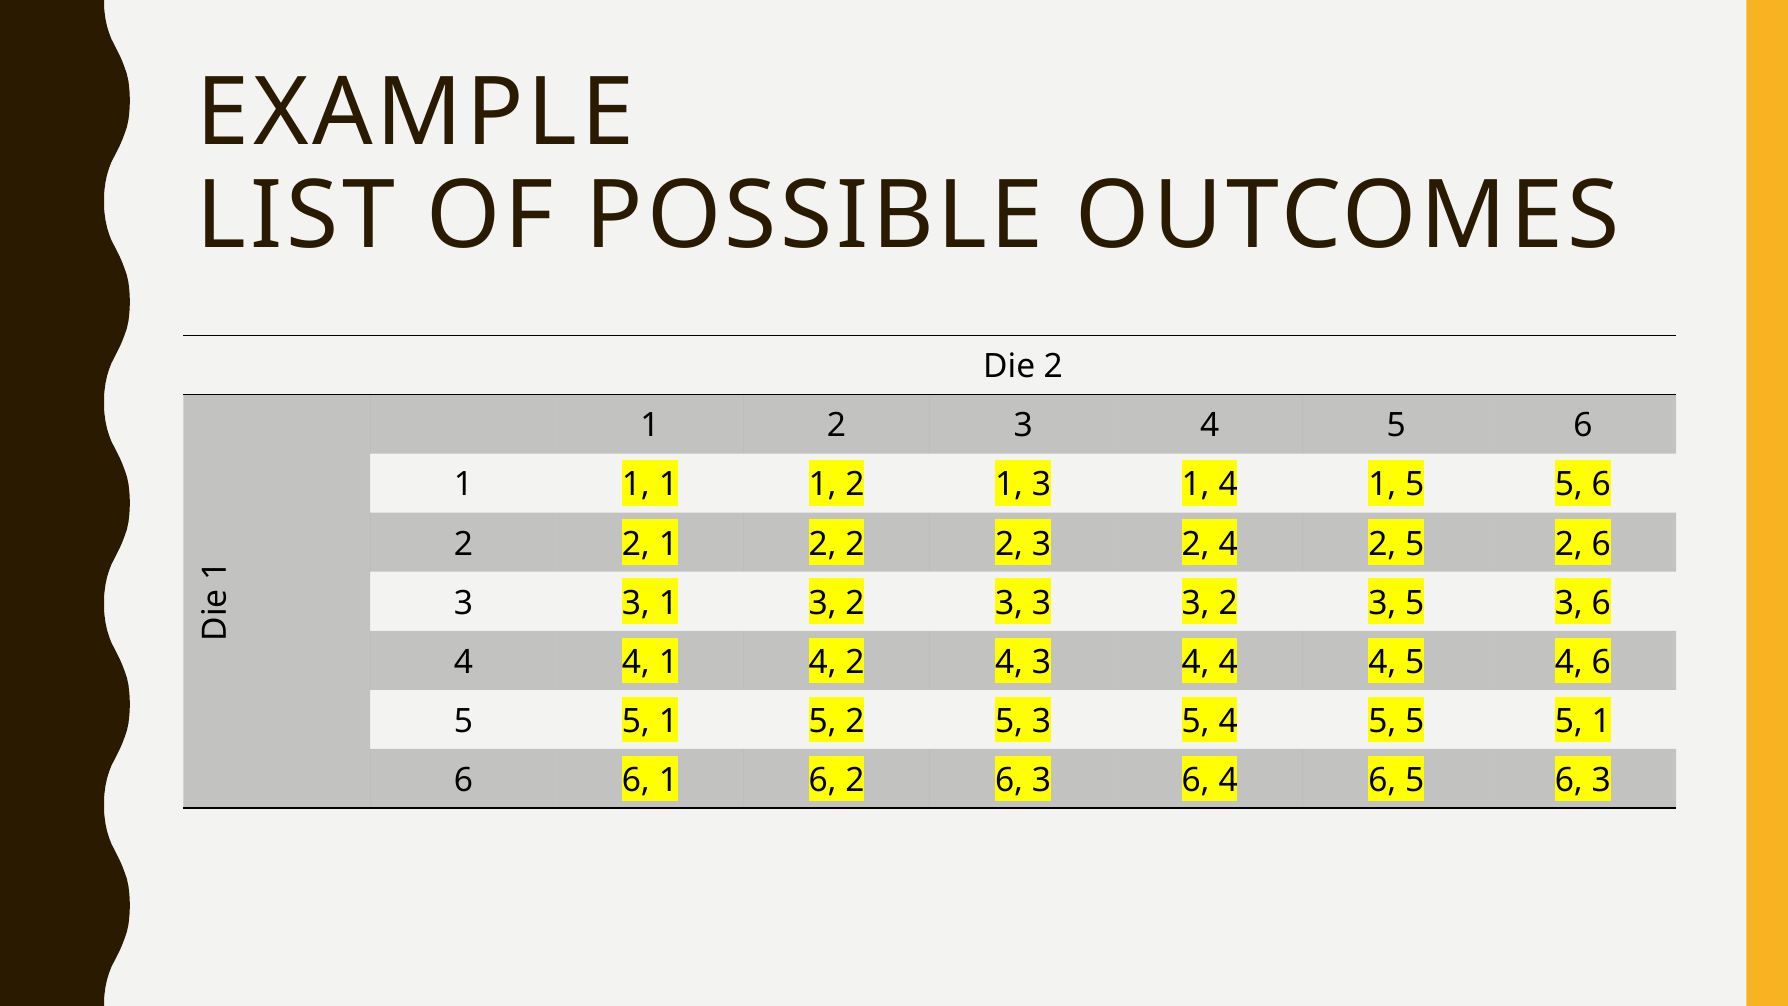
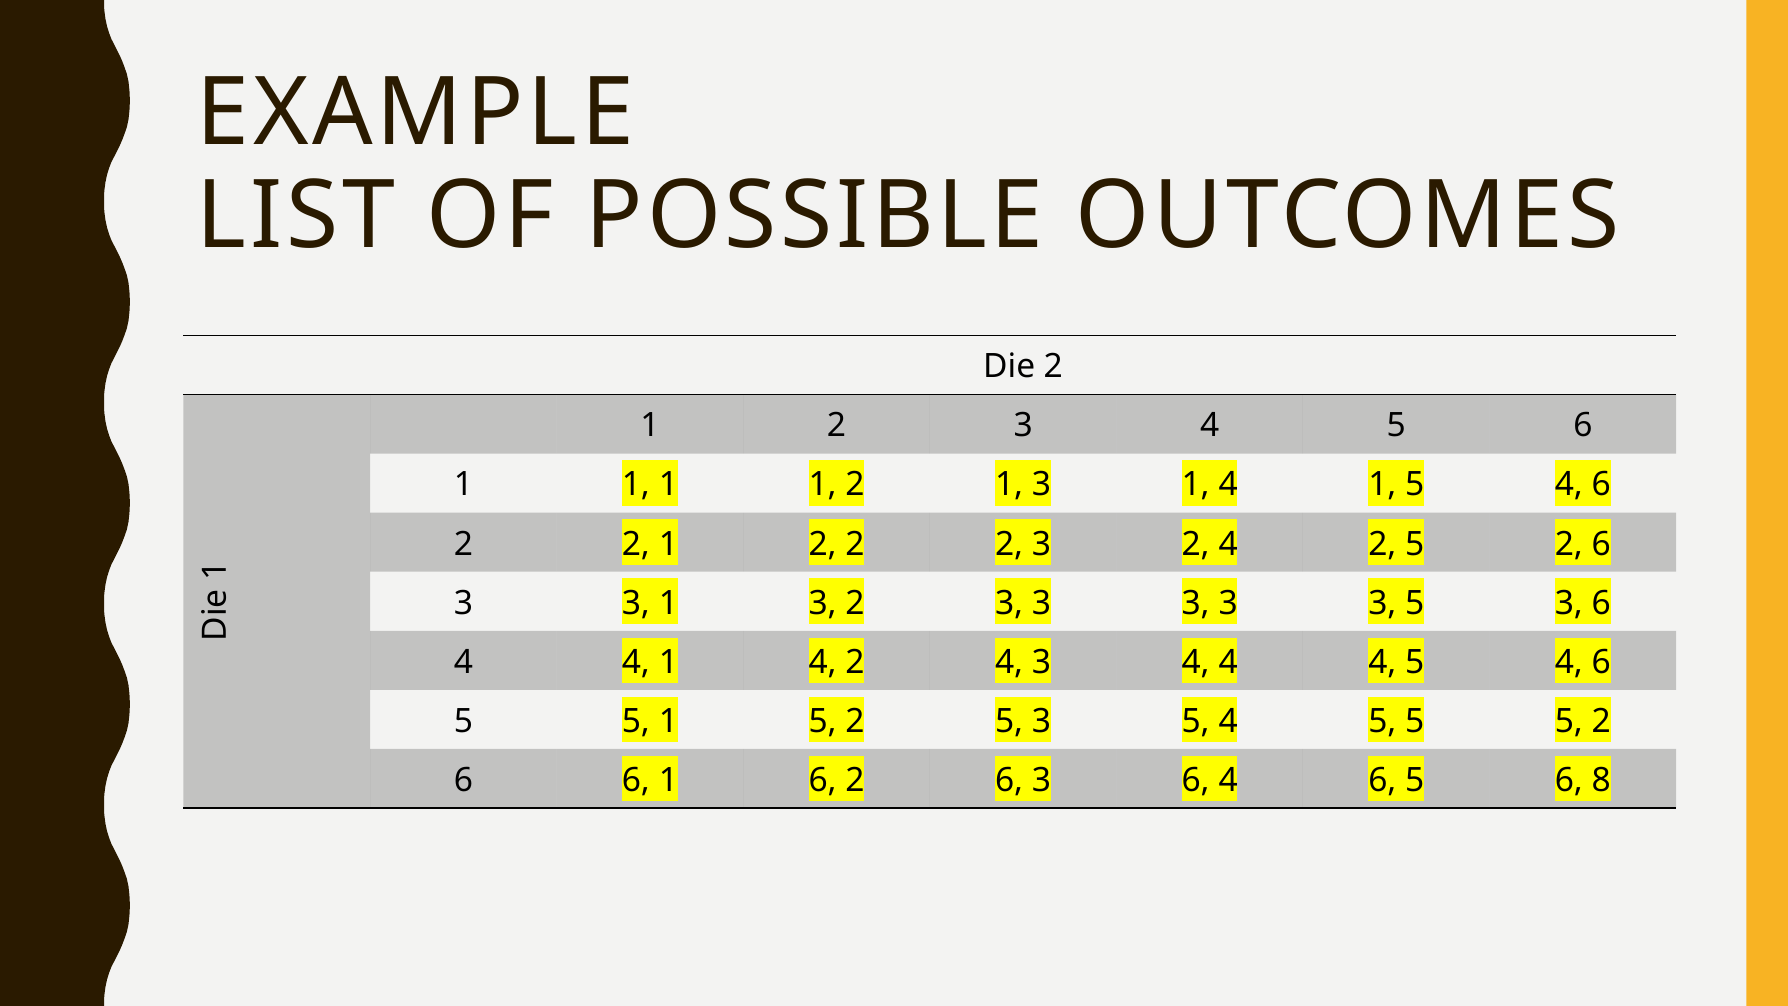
1 5 5: 5 -> 4
2 at (1228, 603): 2 -> 3
5 5 5 1: 1 -> 2
5 6 3: 3 -> 8
